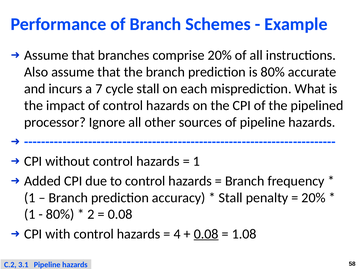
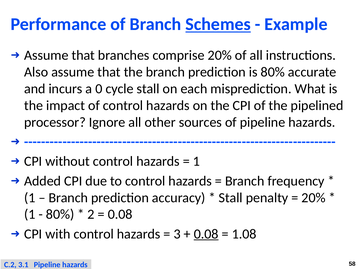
Schemes underline: none -> present
7: 7 -> 0
4: 4 -> 3
